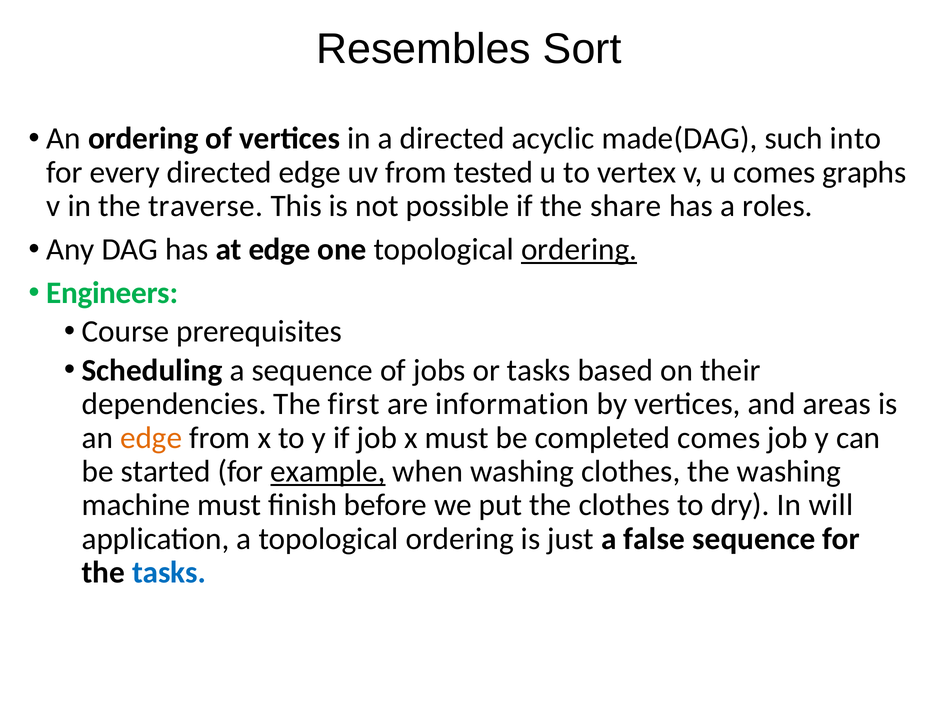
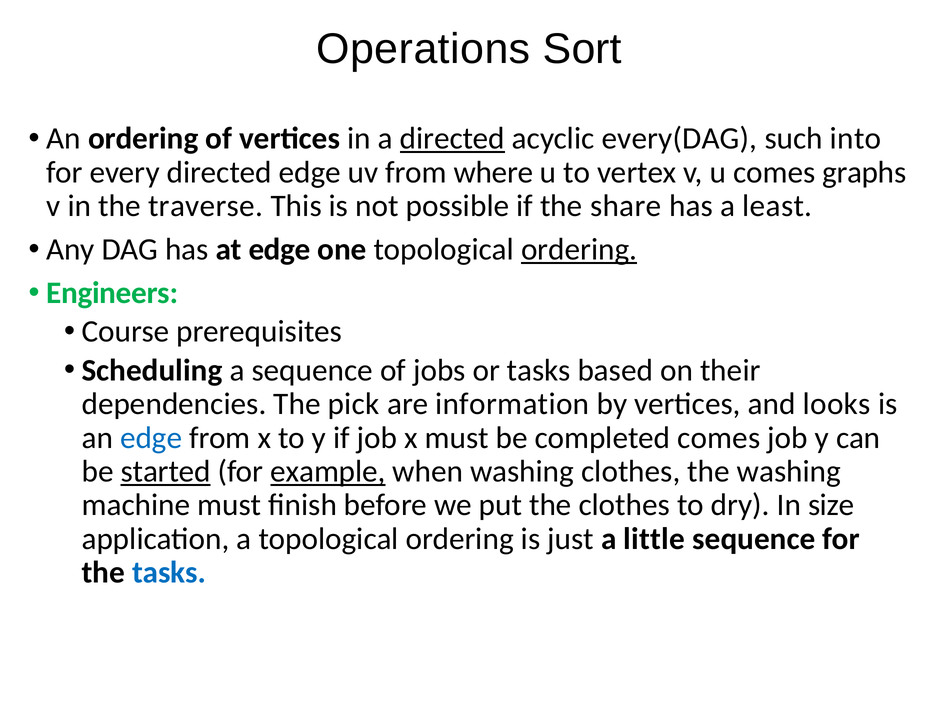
Resembles: Resembles -> Operations
directed at (452, 139) underline: none -> present
made(DAG: made(DAG -> every(DAG
tested: tested -> where
roles: roles -> least
first: first -> pick
areas: areas -> looks
edge at (151, 438) colour: orange -> blue
started underline: none -> present
will: will -> size
false: false -> little
